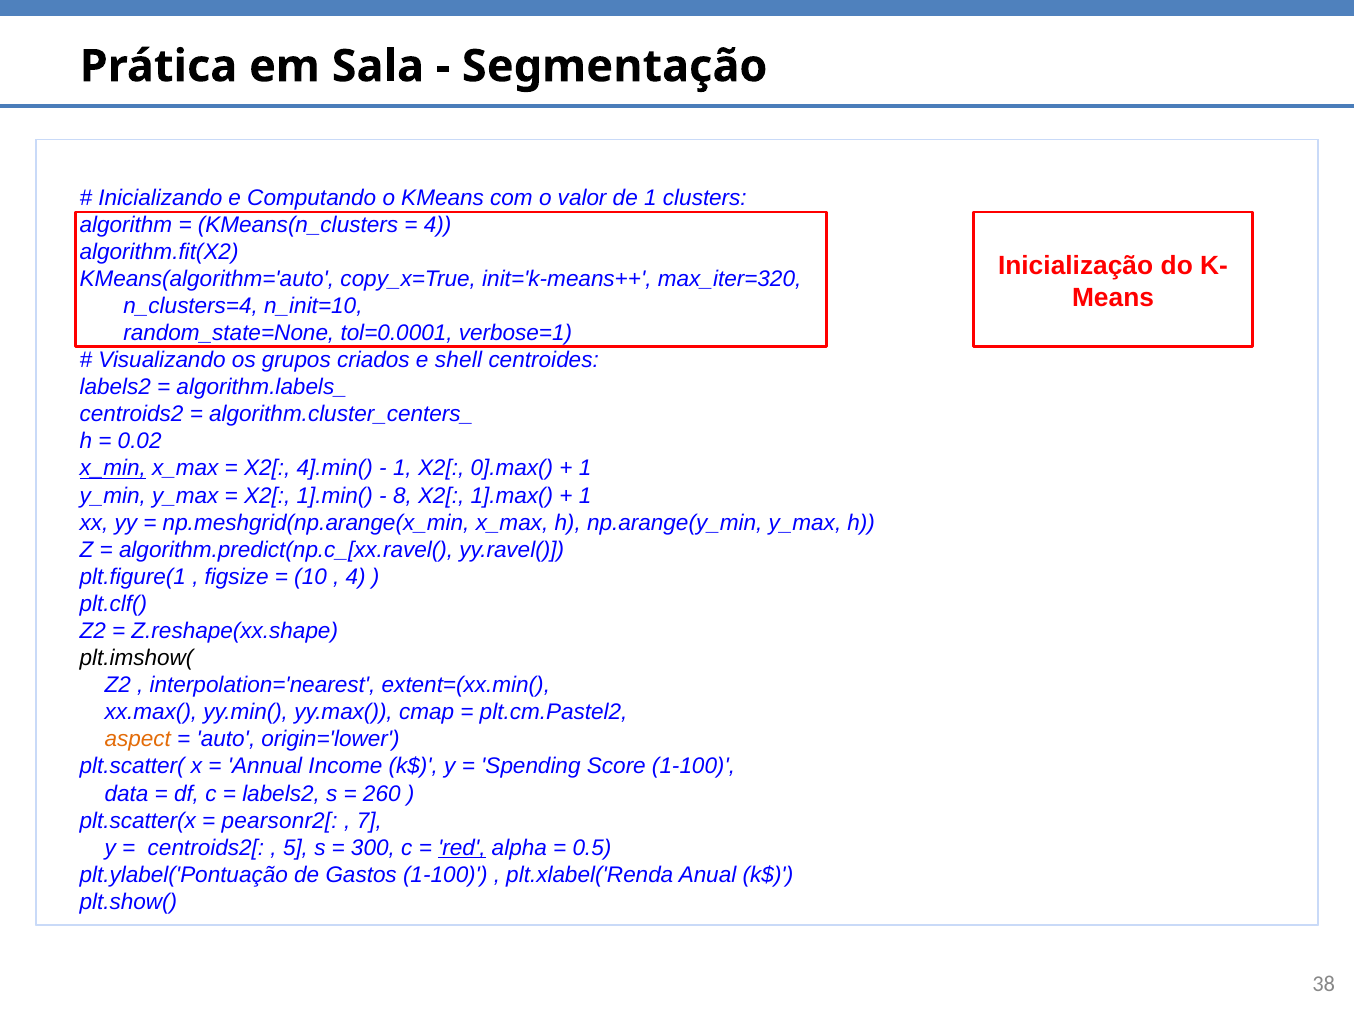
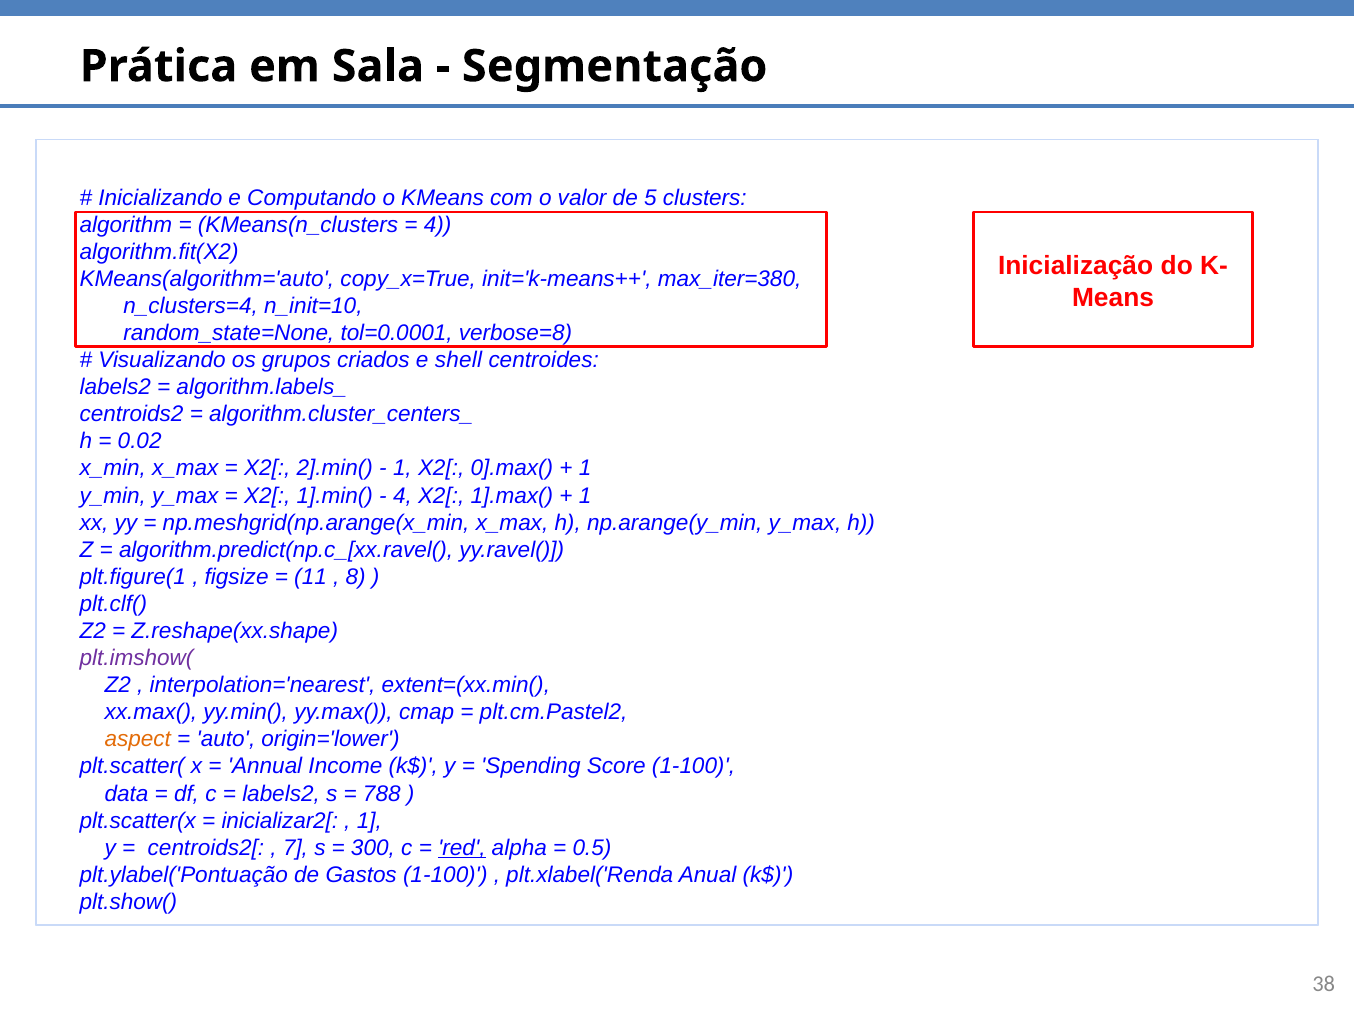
de 1: 1 -> 5
max_iter=320: max_iter=320 -> max_iter=380
verbose=1: verbose=1 -> verbose=8
x_min underline: present -> none
4].min(: 4].min( -> 2].min(
8 at (402, 495): 8 -> 4
10: 10 -> 11
4 at (356, 577): 4 -> 8
plt.imshow( colour: black -> purple
260: 260 -> 788
pearsonr2[: pearsonr2[ -> inicializar2[
7 at (369, 820): 7 -> 1
5: 5 -> 7
